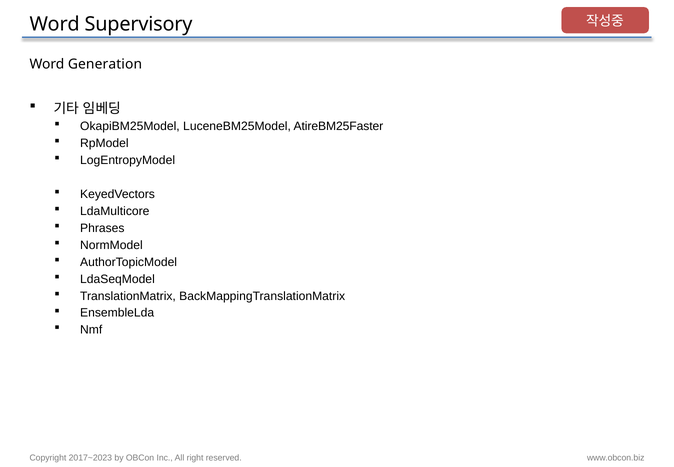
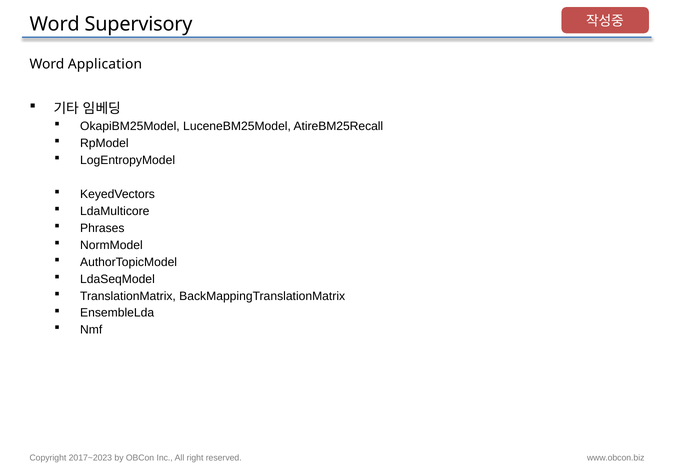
Generation: Generation -> Application
AtireBM25Faster: AtireBM25Faster -> AtireBM25Recall
